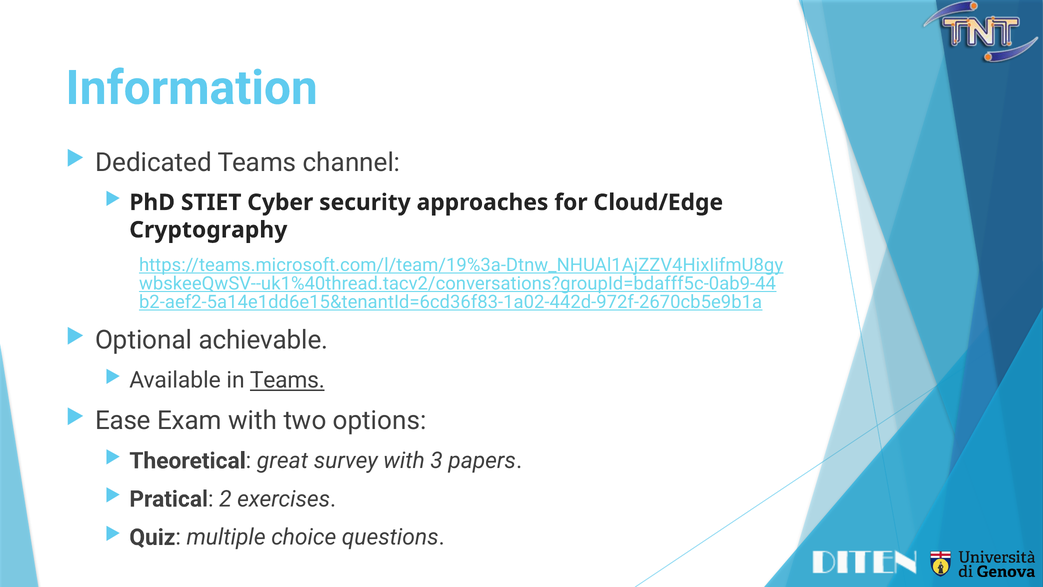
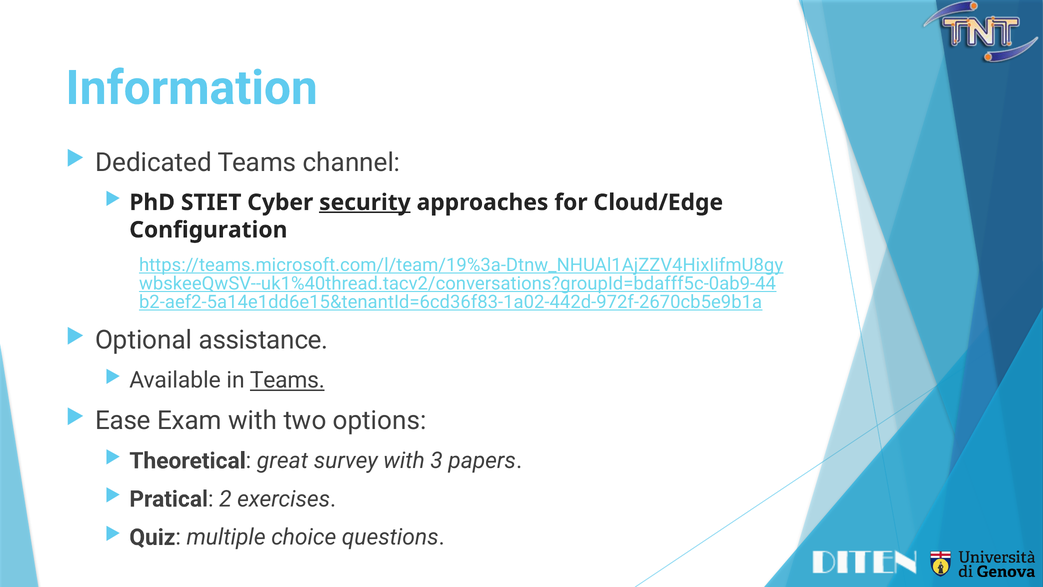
security underline: none -> present
Cryptography: Cryptography -> Configuration
achievable: achievable -> assistance
